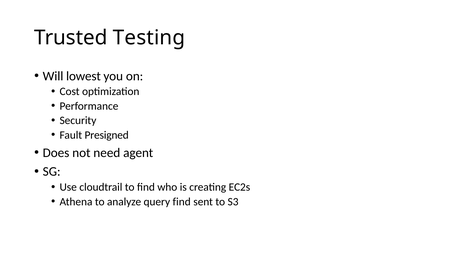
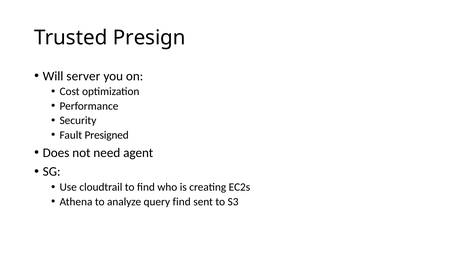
Testing: Testing -> Presign
lowest: lowest -> server
